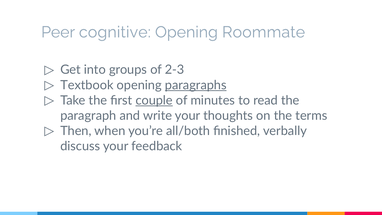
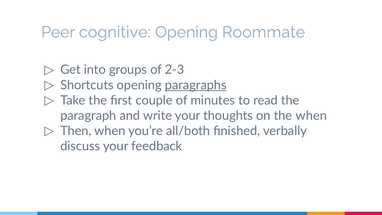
Textbook: Textbook -> Shortcuts
couple underline: present -> none
the terms: terms -> when
